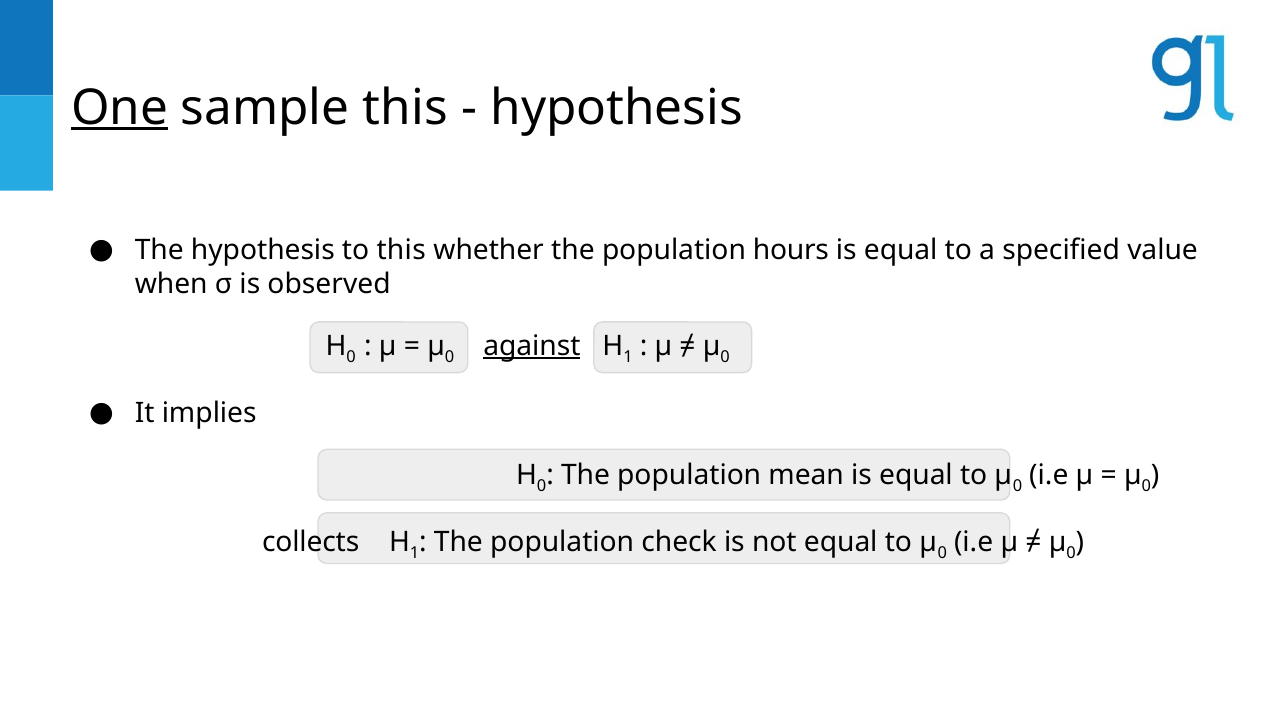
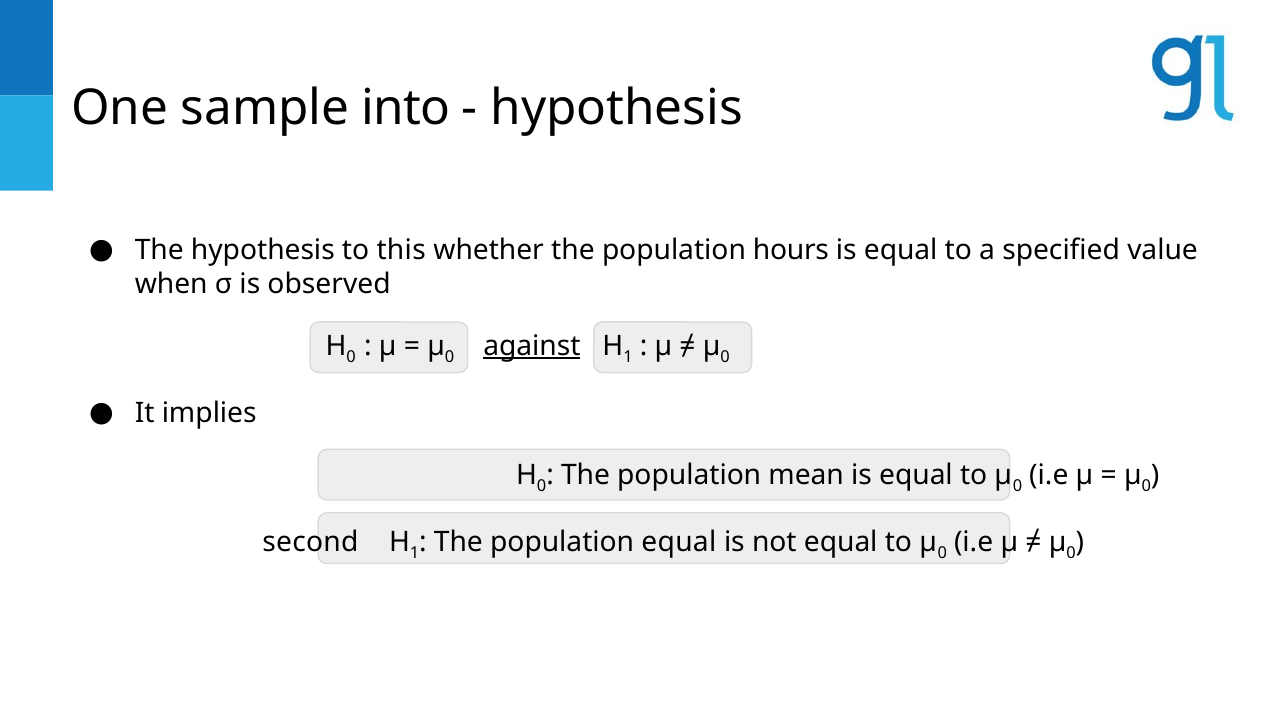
One underline: present -> none
sample this: this -> into
collects: collects -> second
population check: check -> equal
